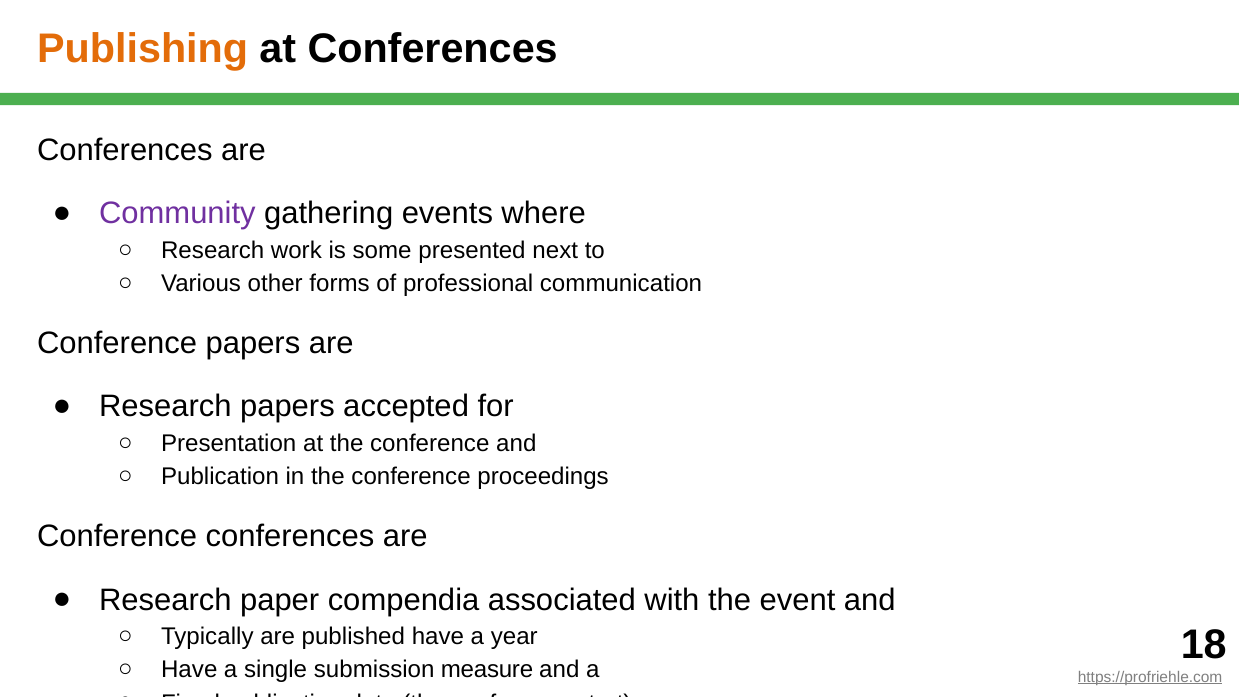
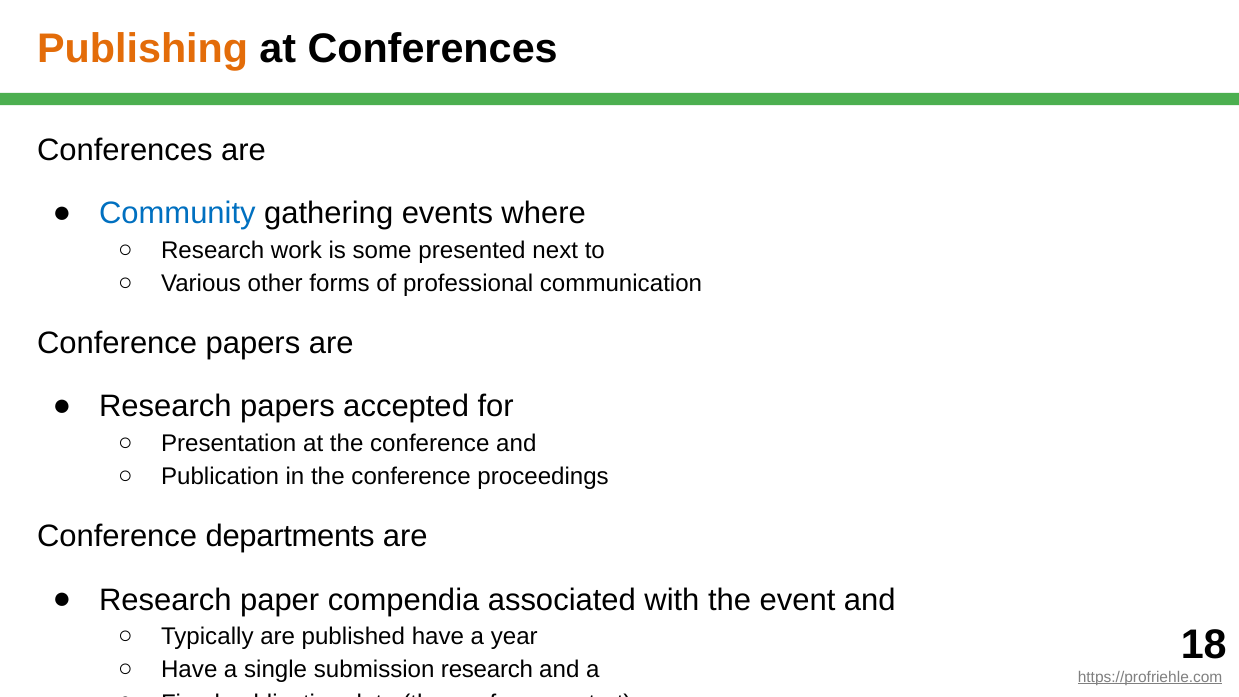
Community colour: purple -> blue
Conference conferences: conferences -> departments
submission measure: measure -> research
